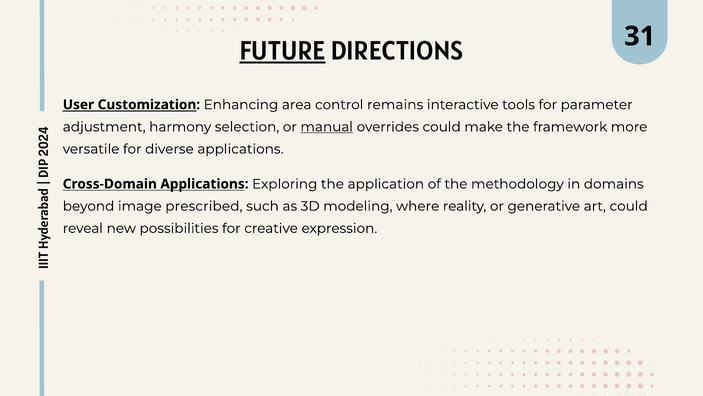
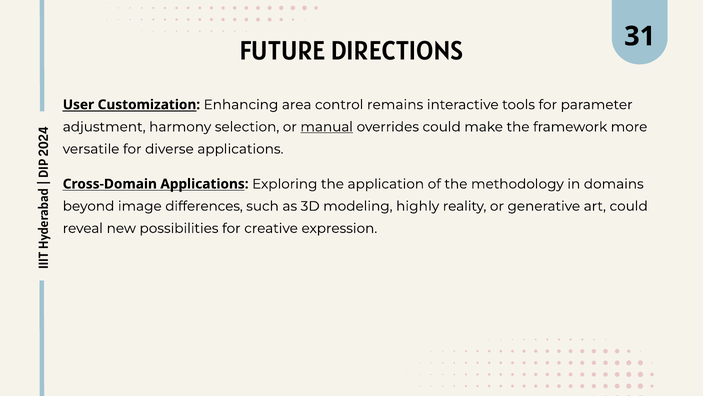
FUTURE underline: present -> none
prescribed: prescribed -> differences
where: where -> highly
